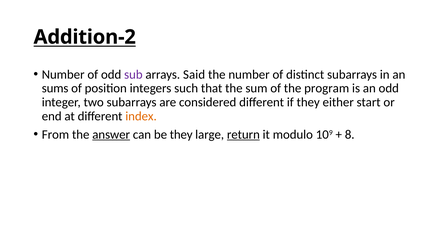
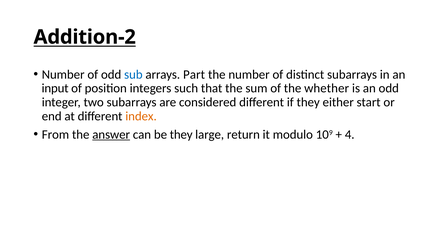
sub colour: purple -> blue
Said: Said -> Part
sums: sums -> input
program: program -> whether
return underline: present -> none
8: 8 -> 4
